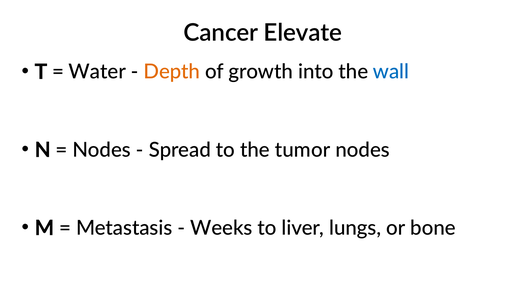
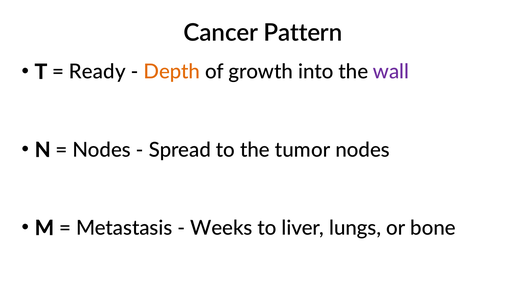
Elevate: Elevate -> Pattern
Water: Water -> Ready
wall colour: blue -> purple
